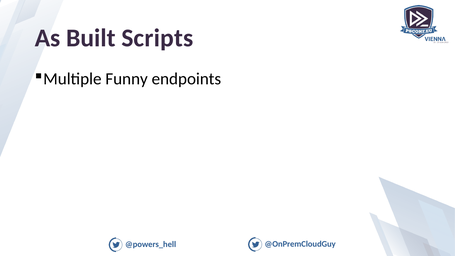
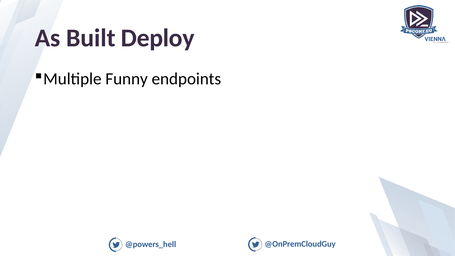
Scripts: Scripts -> Deploy
